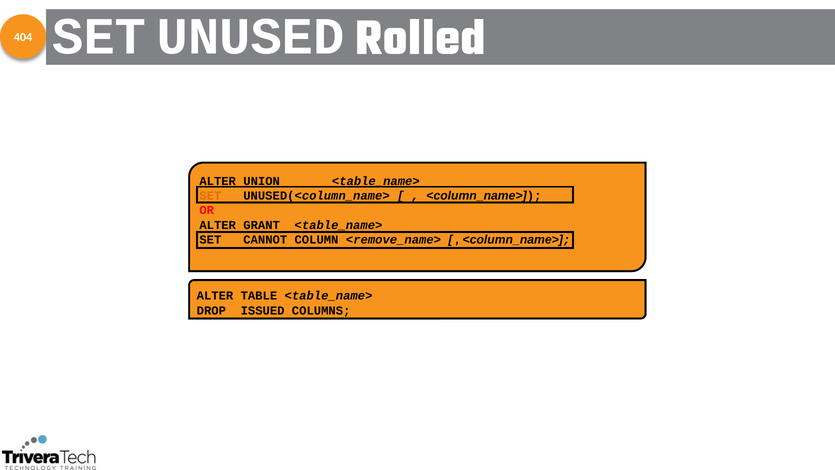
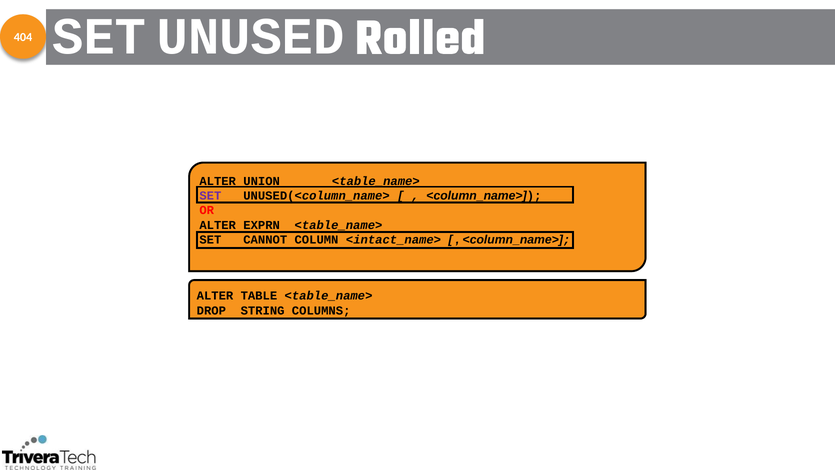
SET at (210, 196) colour: orange -> purple
GRANT: GRANT -> EXPRN
<remove_name>: <remove_name> -> <intact_name>
ISSUED: ISSUED -> STRING
